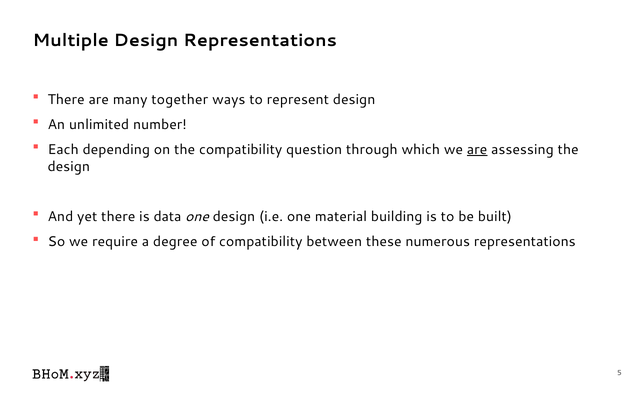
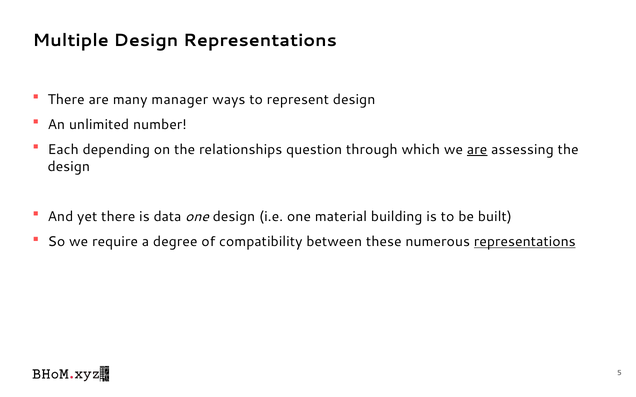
together: together -> manager
the compatibility: compatibility -> relationships
representations at (525, 242) underline: none -> present
